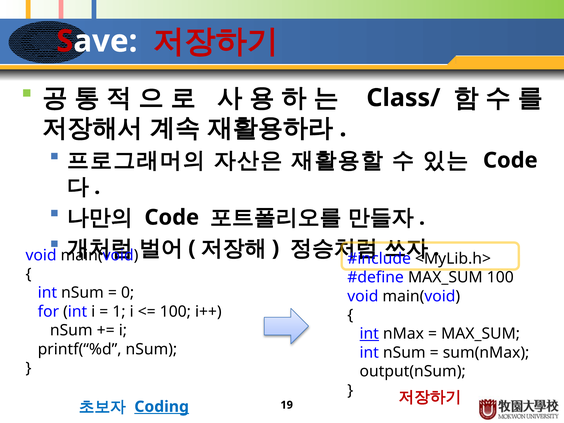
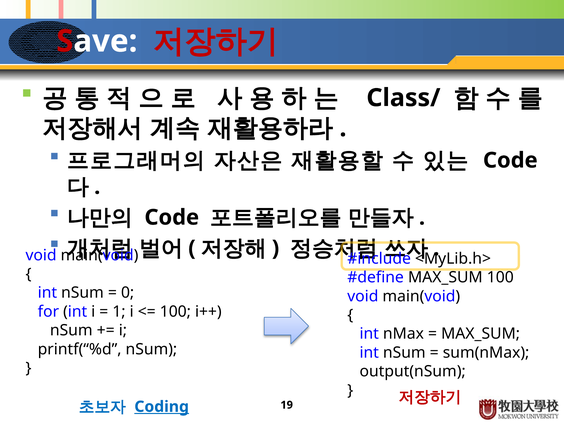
int at (369, 334) underline: present -> none
